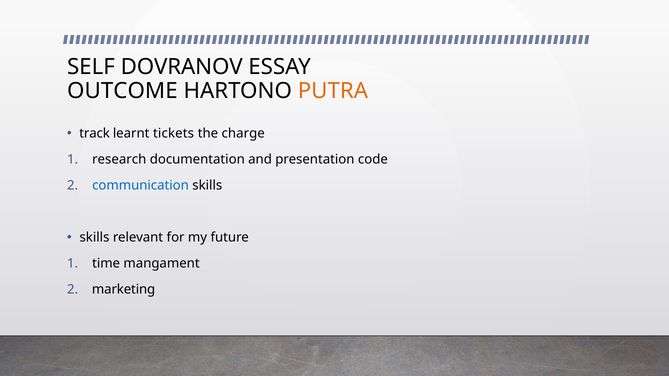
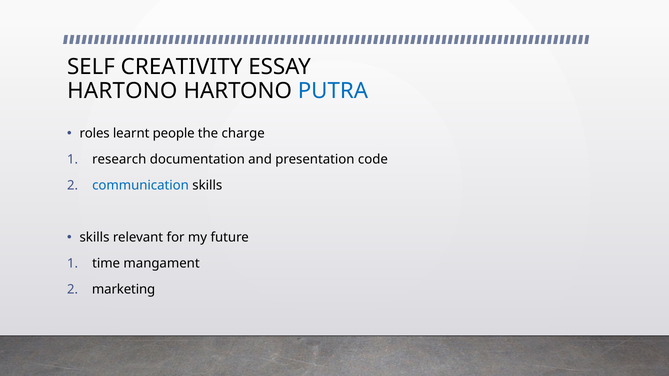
DOVRANOV: DOVRANOV -> CREATIVITY
OUTCOME at (122, 91): OUTCOME -> HARTONO
PUTRA colour: orange -> blue
track: track -> roles
tickets: tickets -> people
